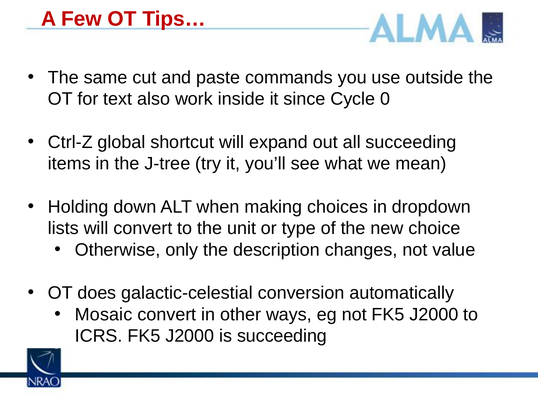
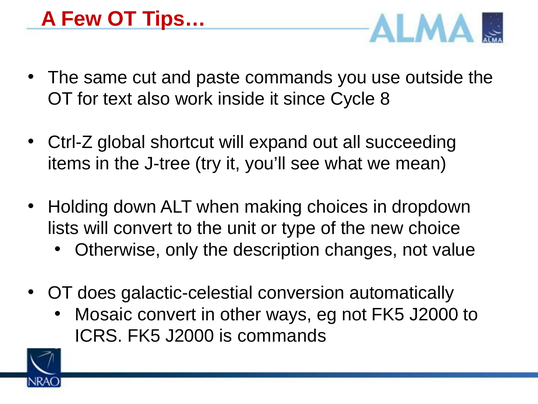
0: 0 -> 8
is succeeding: succeeding -> commands
